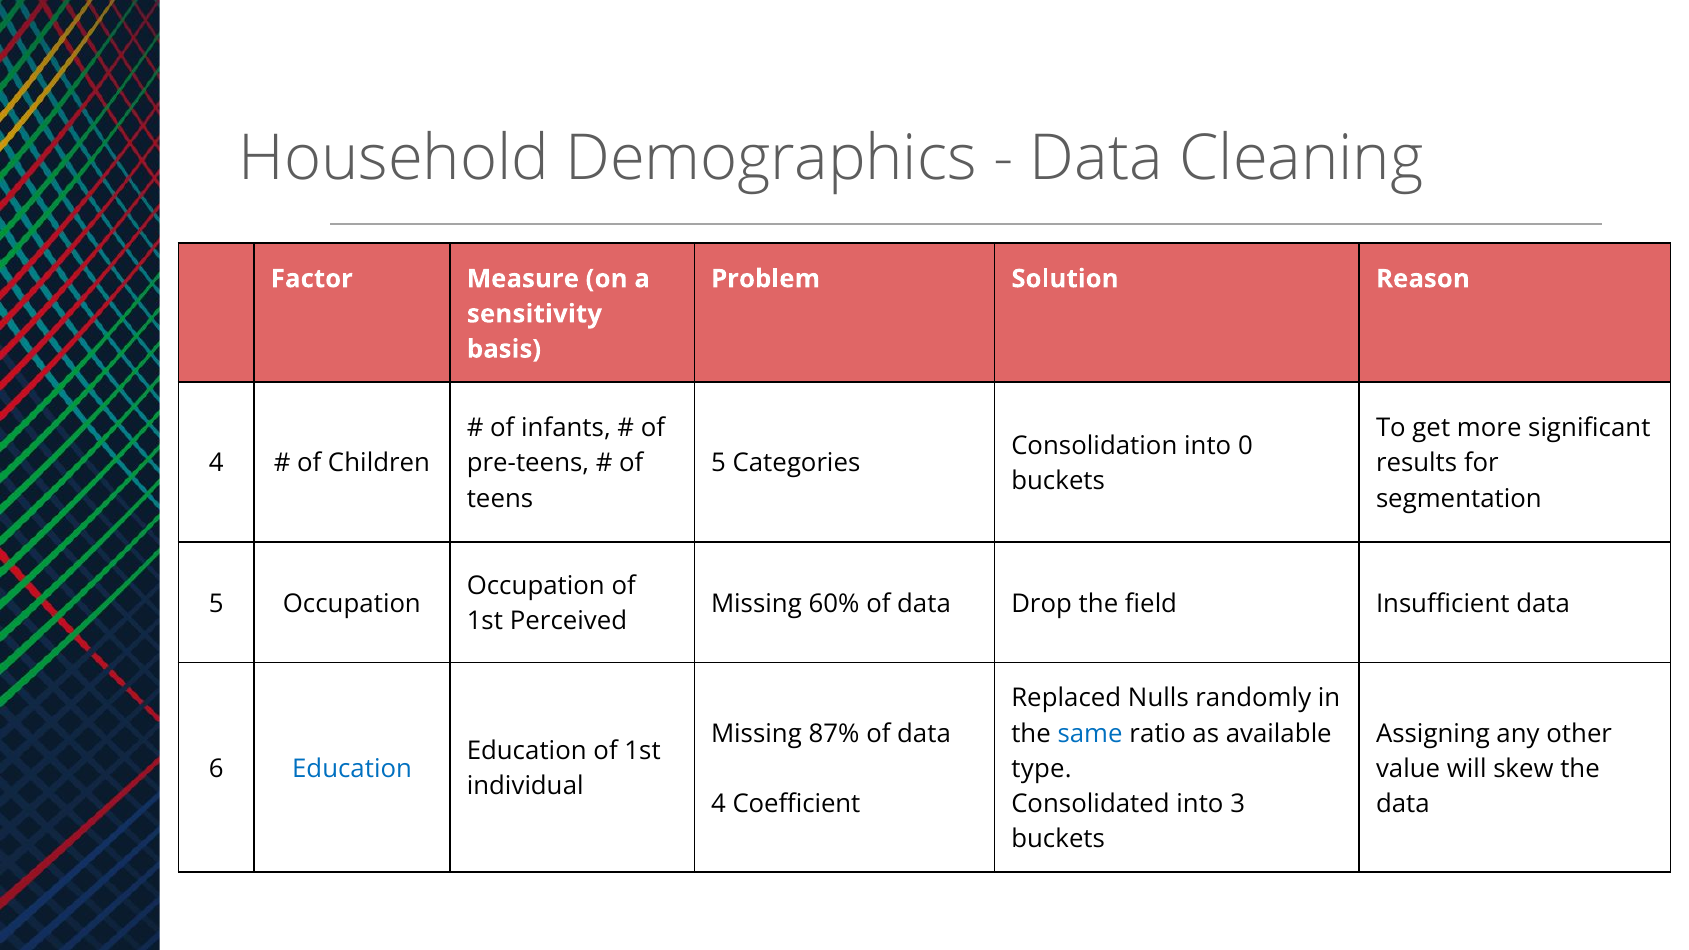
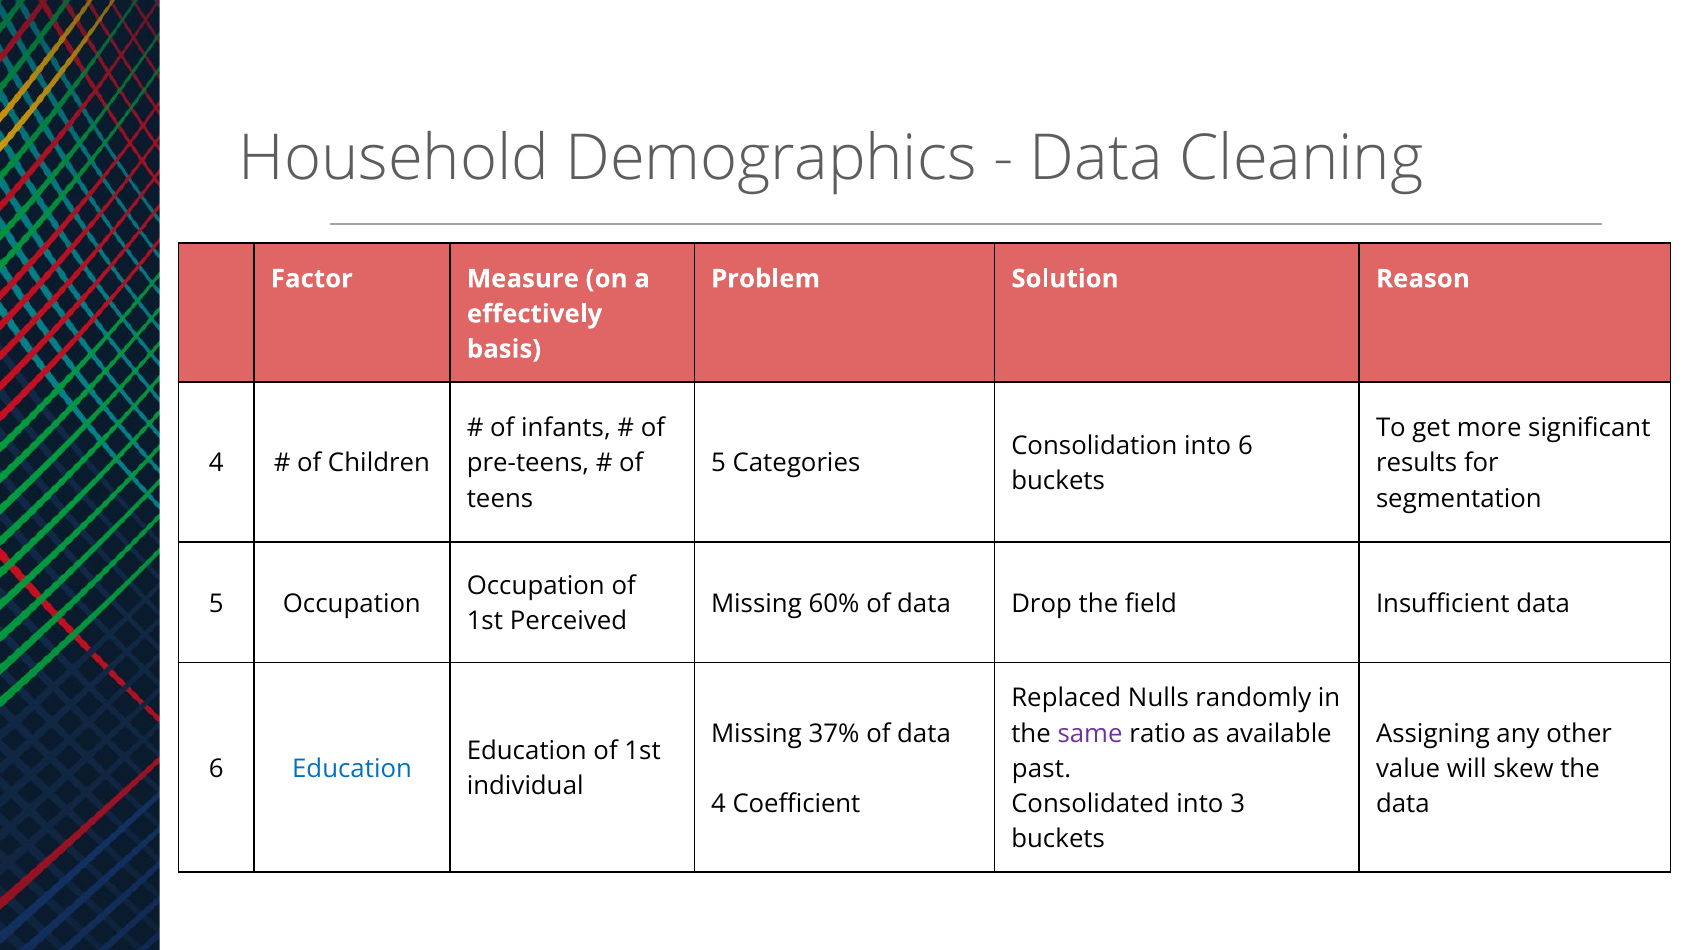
sensitivity: sensitivity -> effectively
into 0: 0 -> 6
87%: 87% -> 37%
same colour: blue -> purple
type: type -> past
